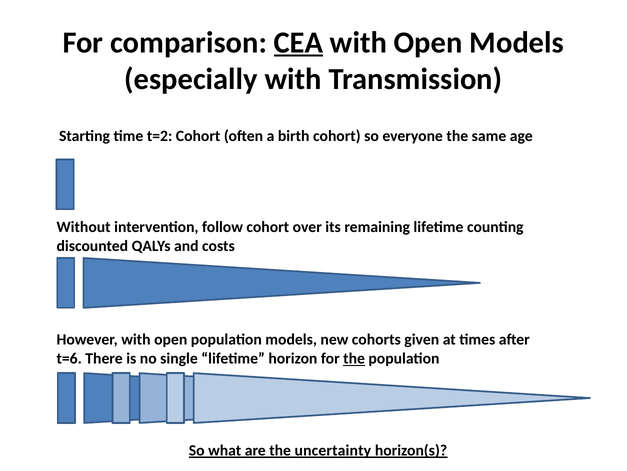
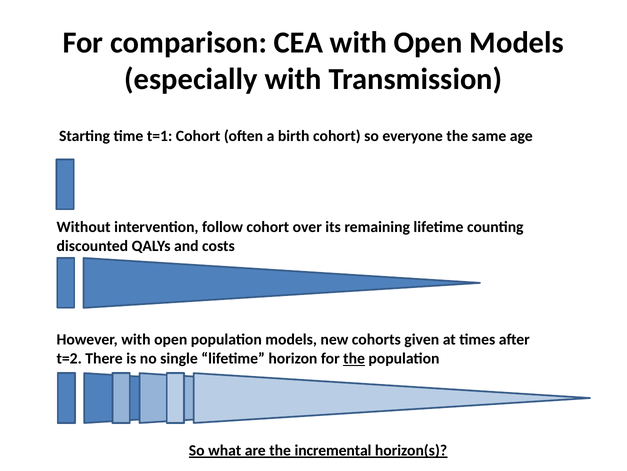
CEA underline: present -> none
t=2: t=2 -> t=1
t=6: t=6 -> t=2
uncertainty: uncertainty -> incremental
